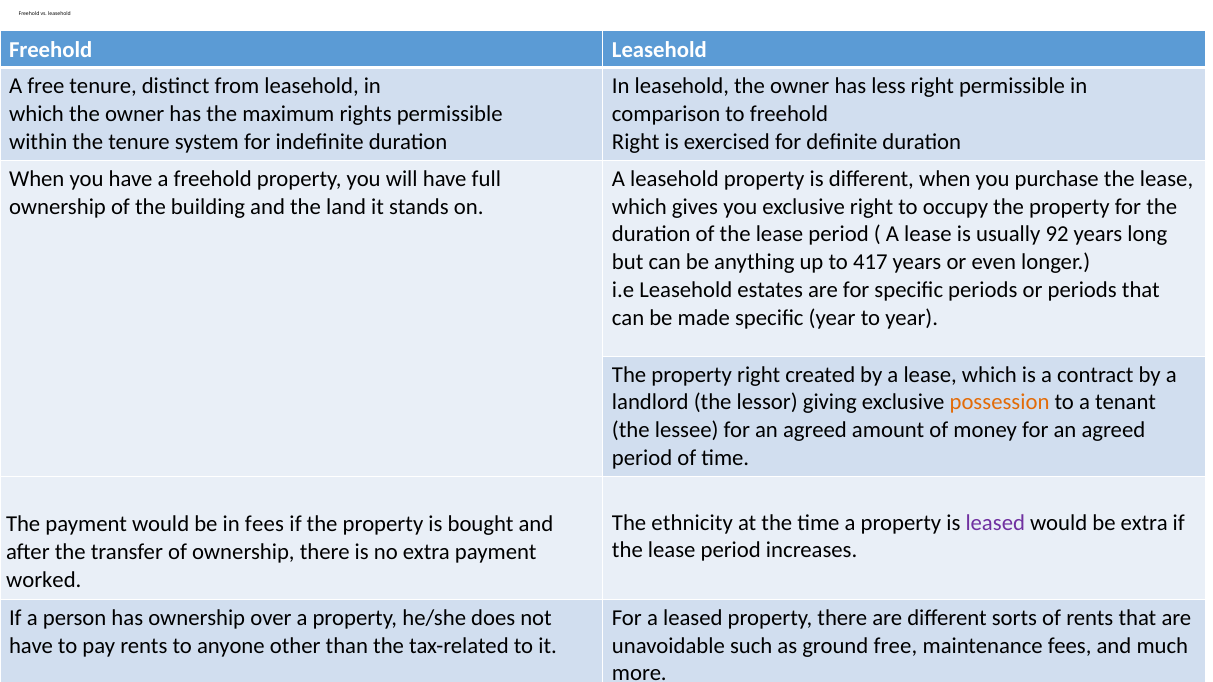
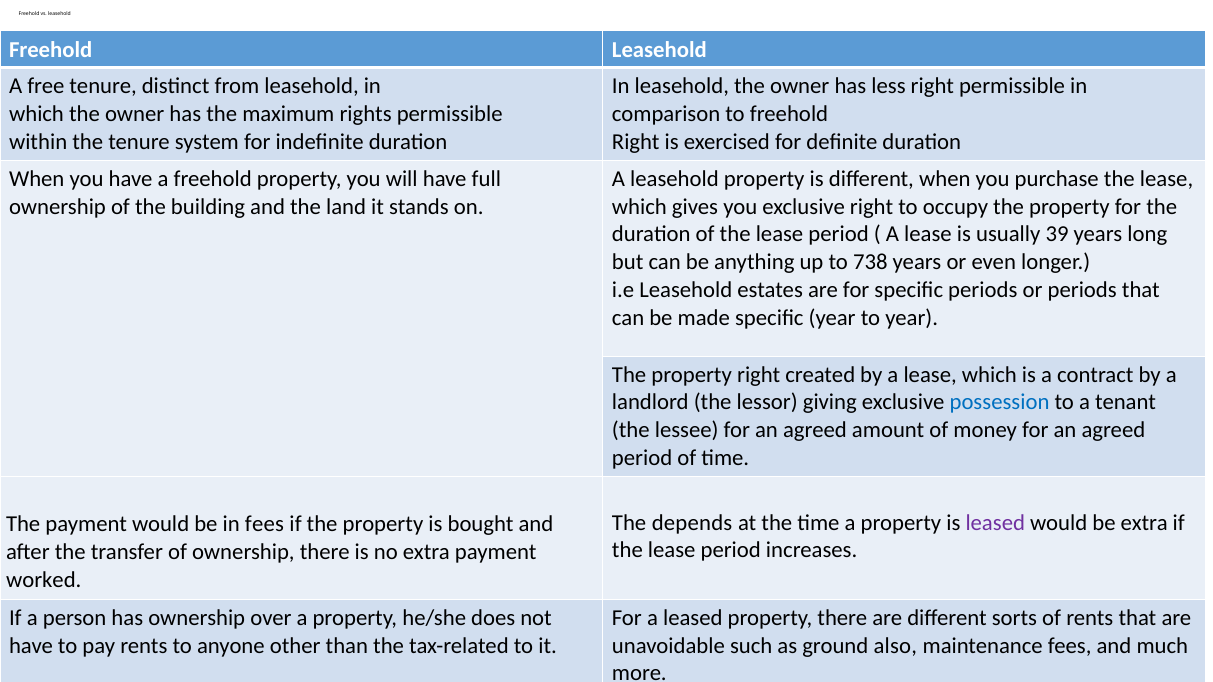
92: 92 -> 39
417: 417 -> 738
possession colour: orange -> blue
ethnicity: ethnicity -> depends
ground free: free -> also
